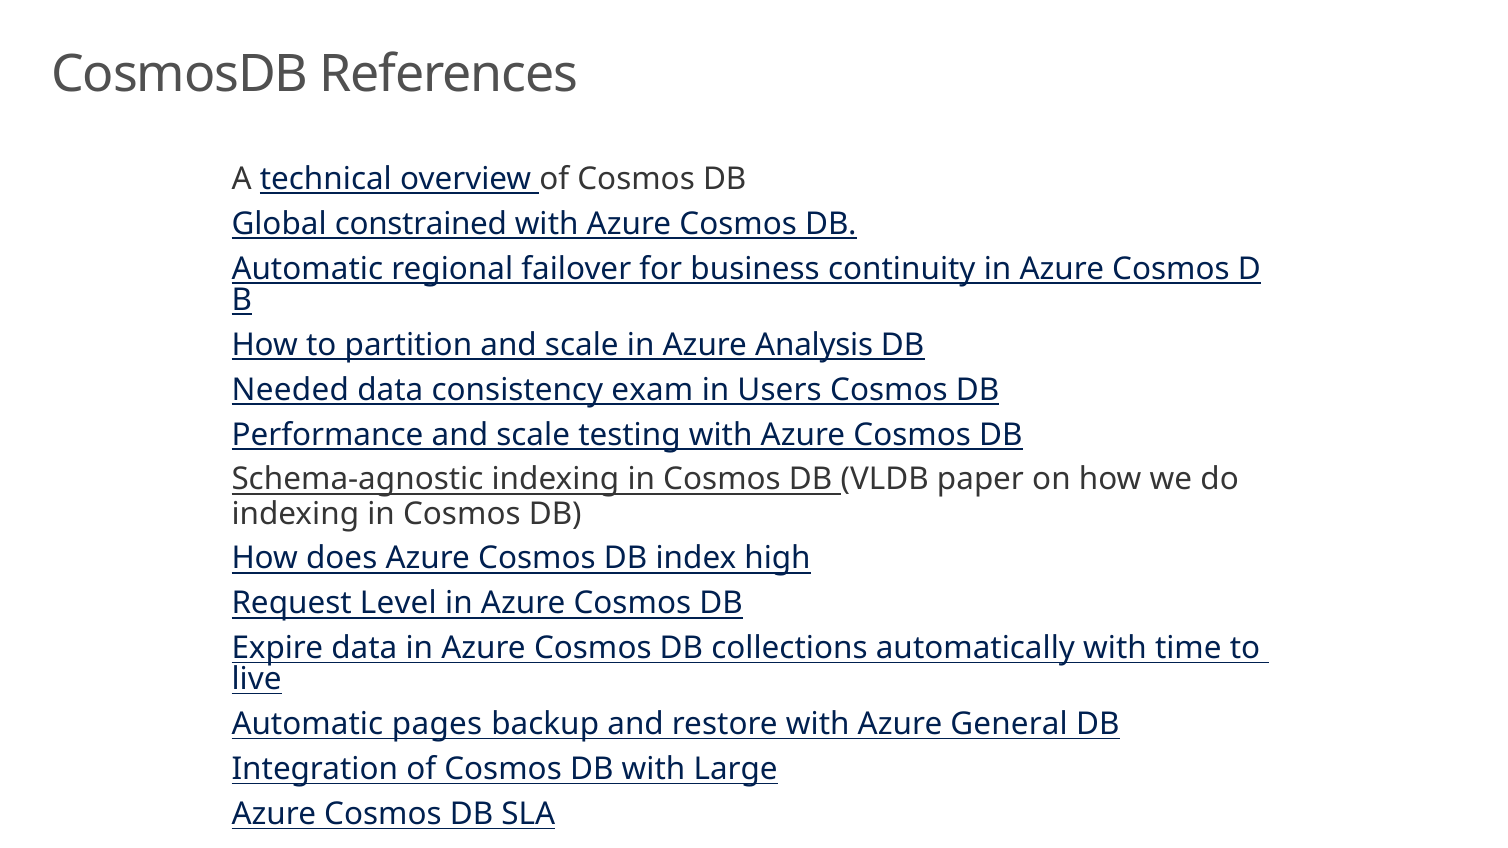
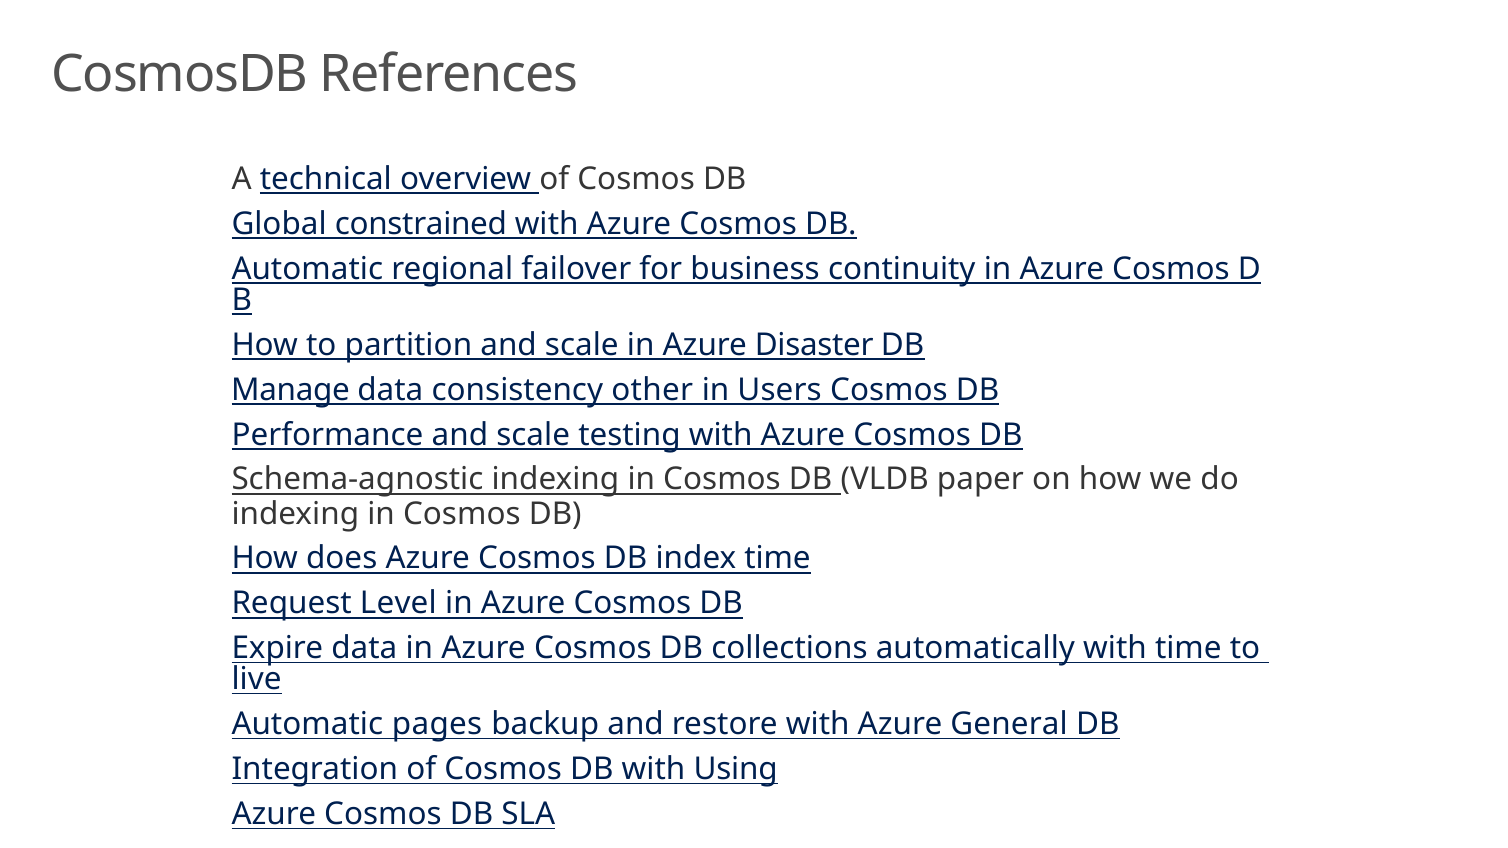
Analysis: Analysis -> Disaster
Needed: Needed -> Manage
exam: exam -> other
index high: high -> time
Large: Large -> Using
